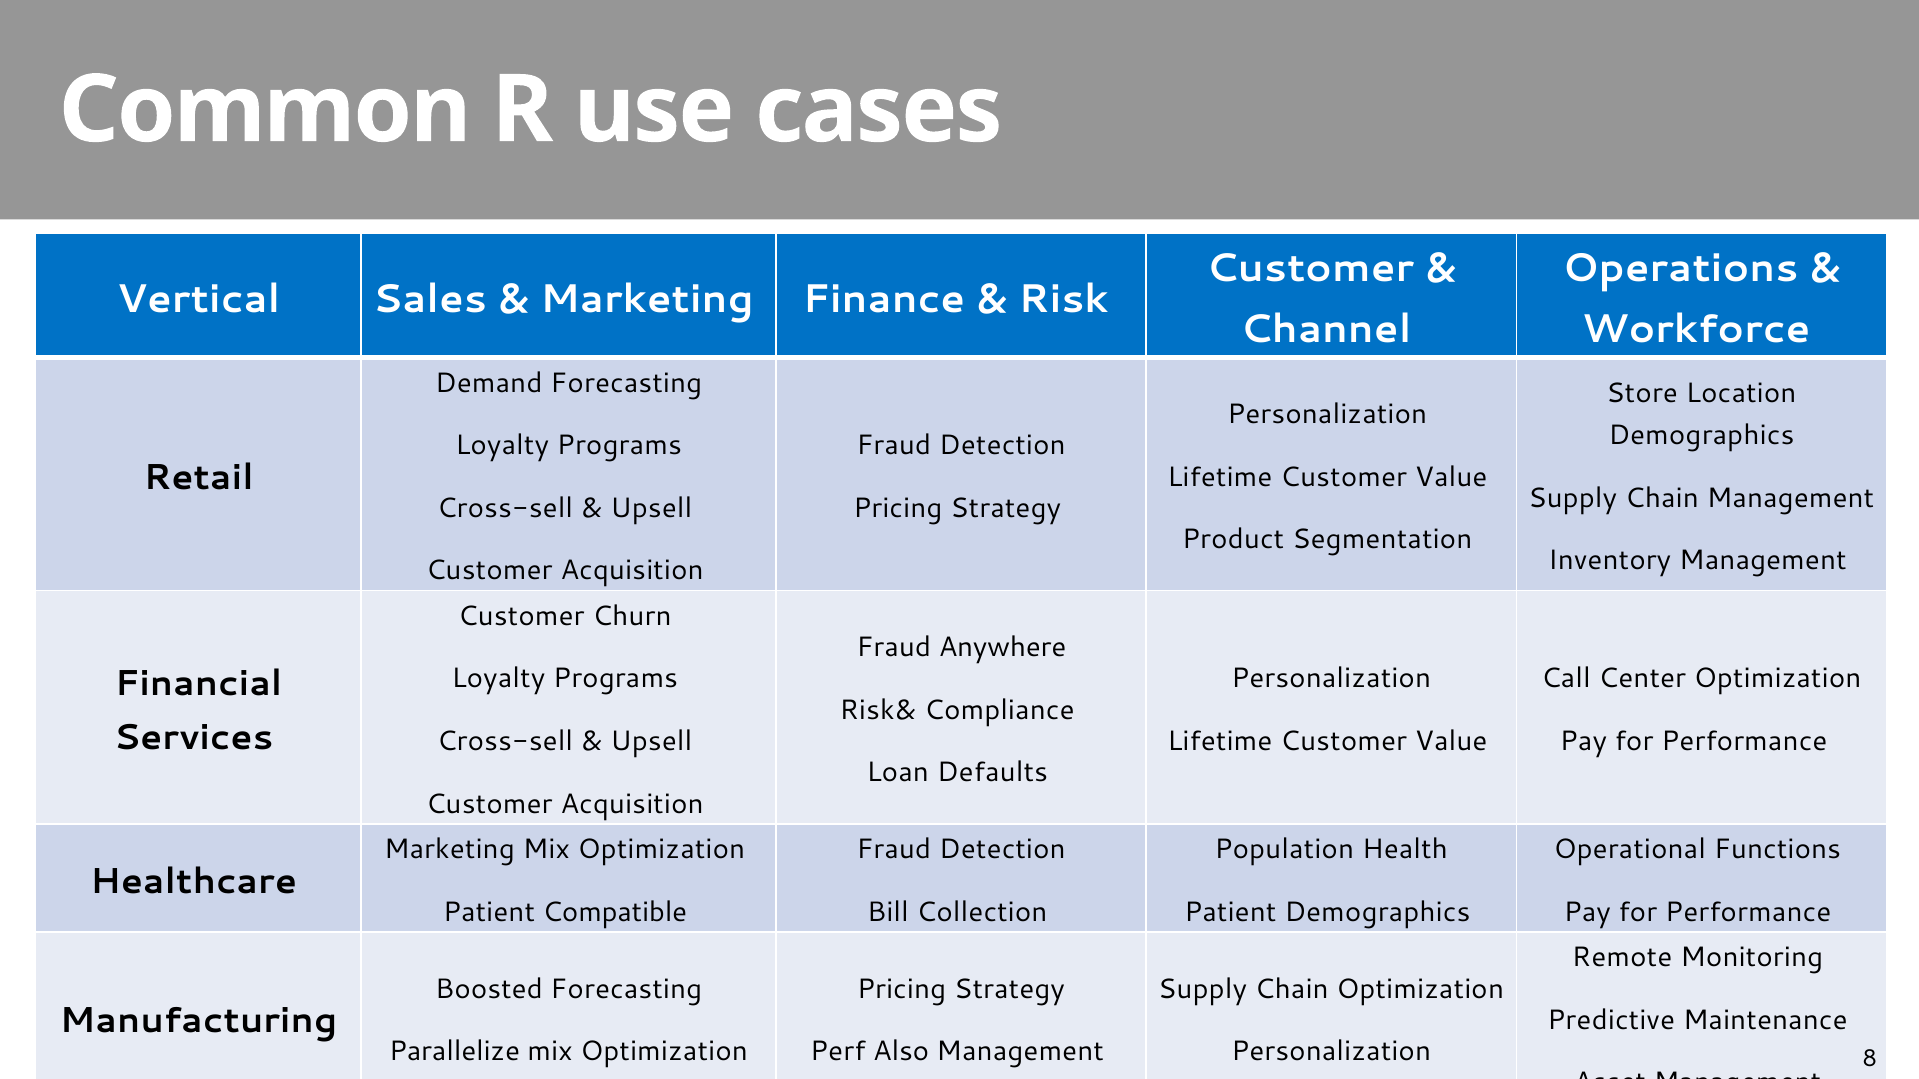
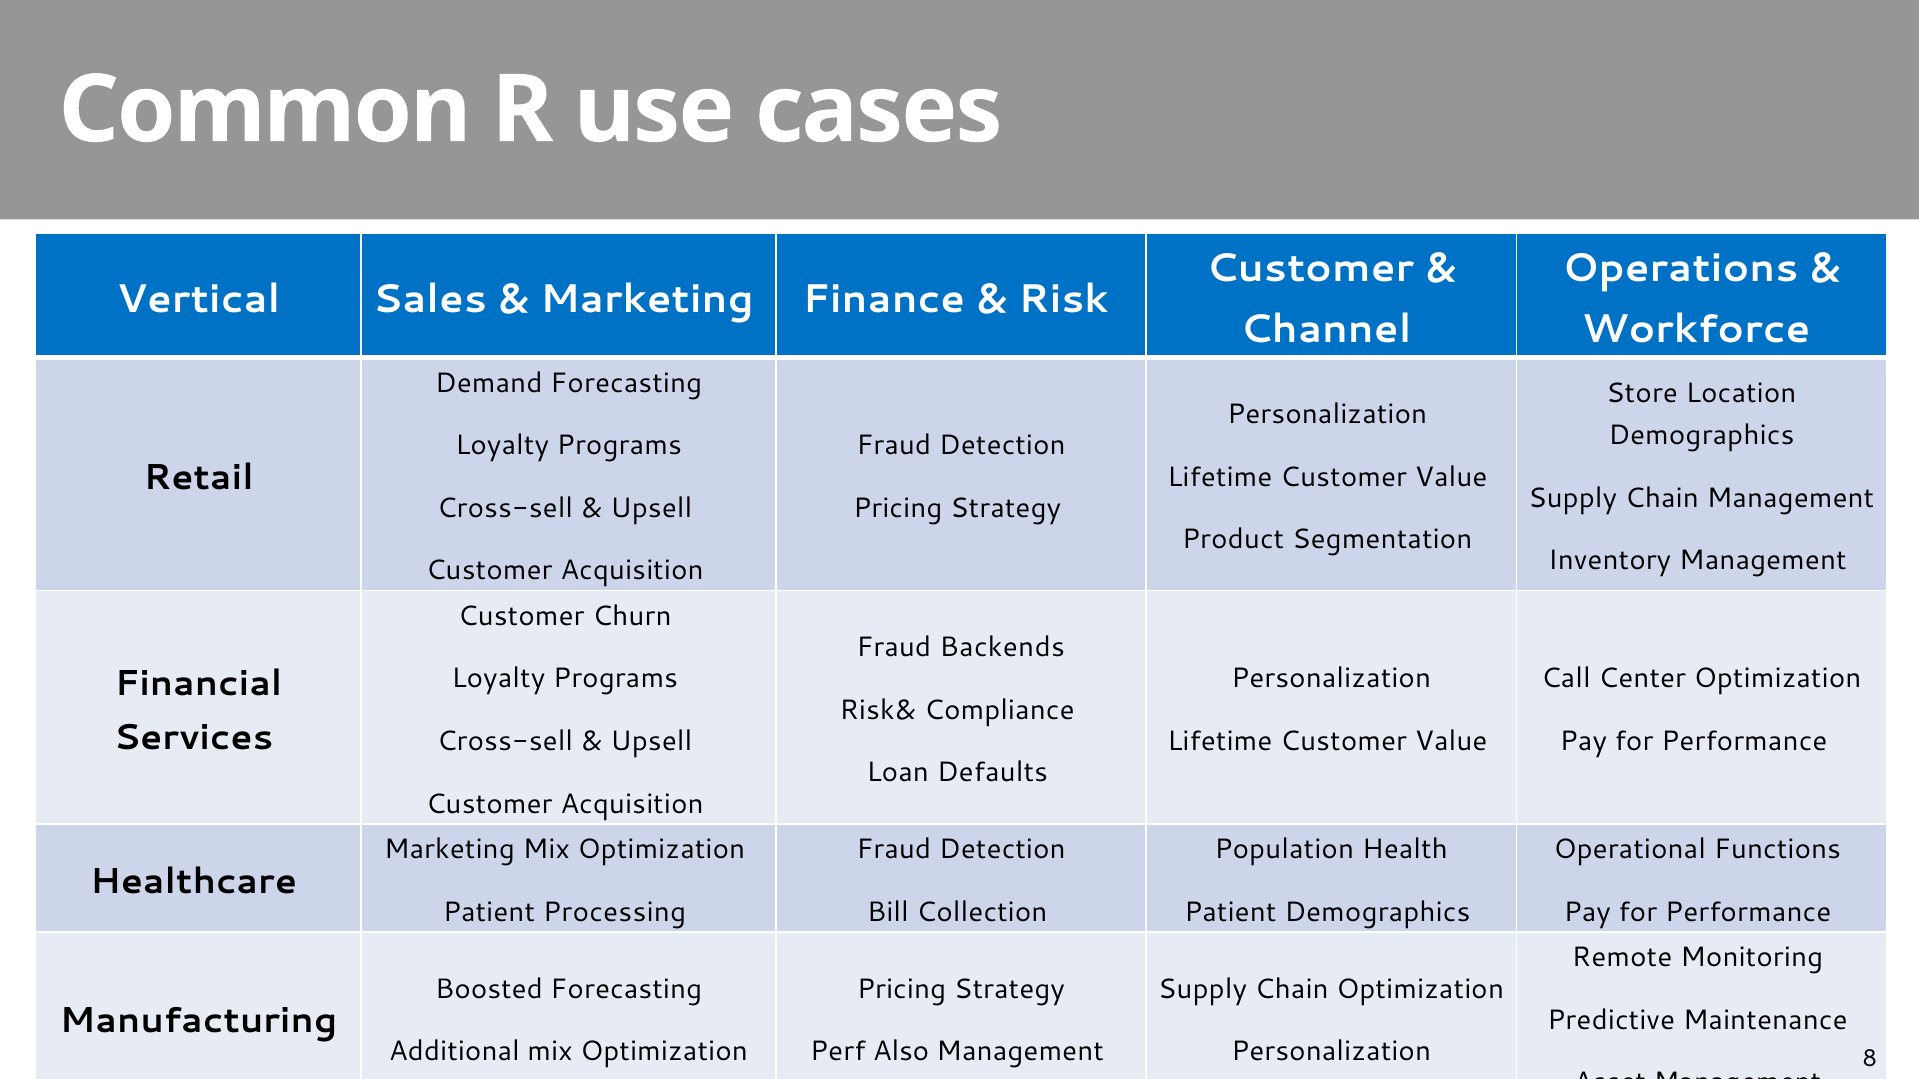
Anywhere: Anywhere -> Backends
Compatible: Compatible -> Processing
Parallelize: Parallelize -> Additional
